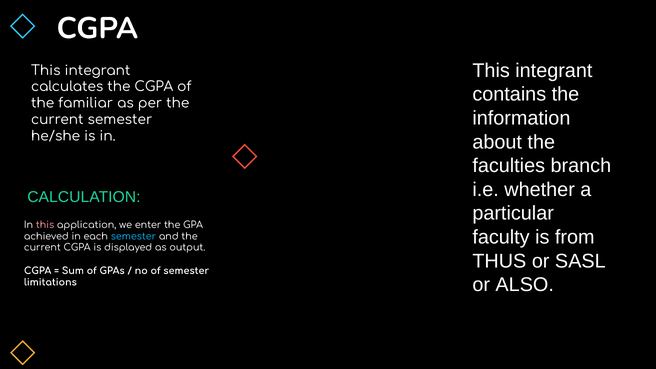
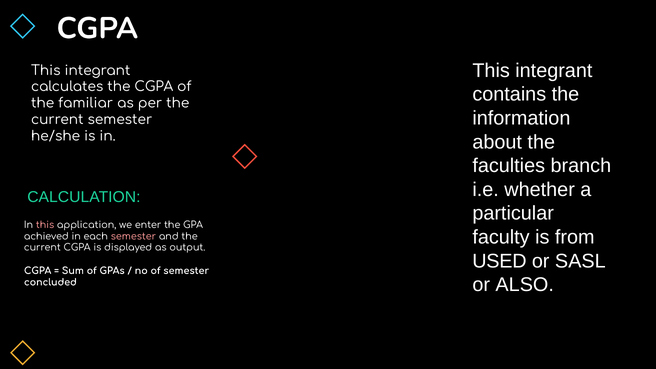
semester at (133, 236) colour: light blue -> pink
THUS: THUS -> USED
limitations: limitations -> concluded
